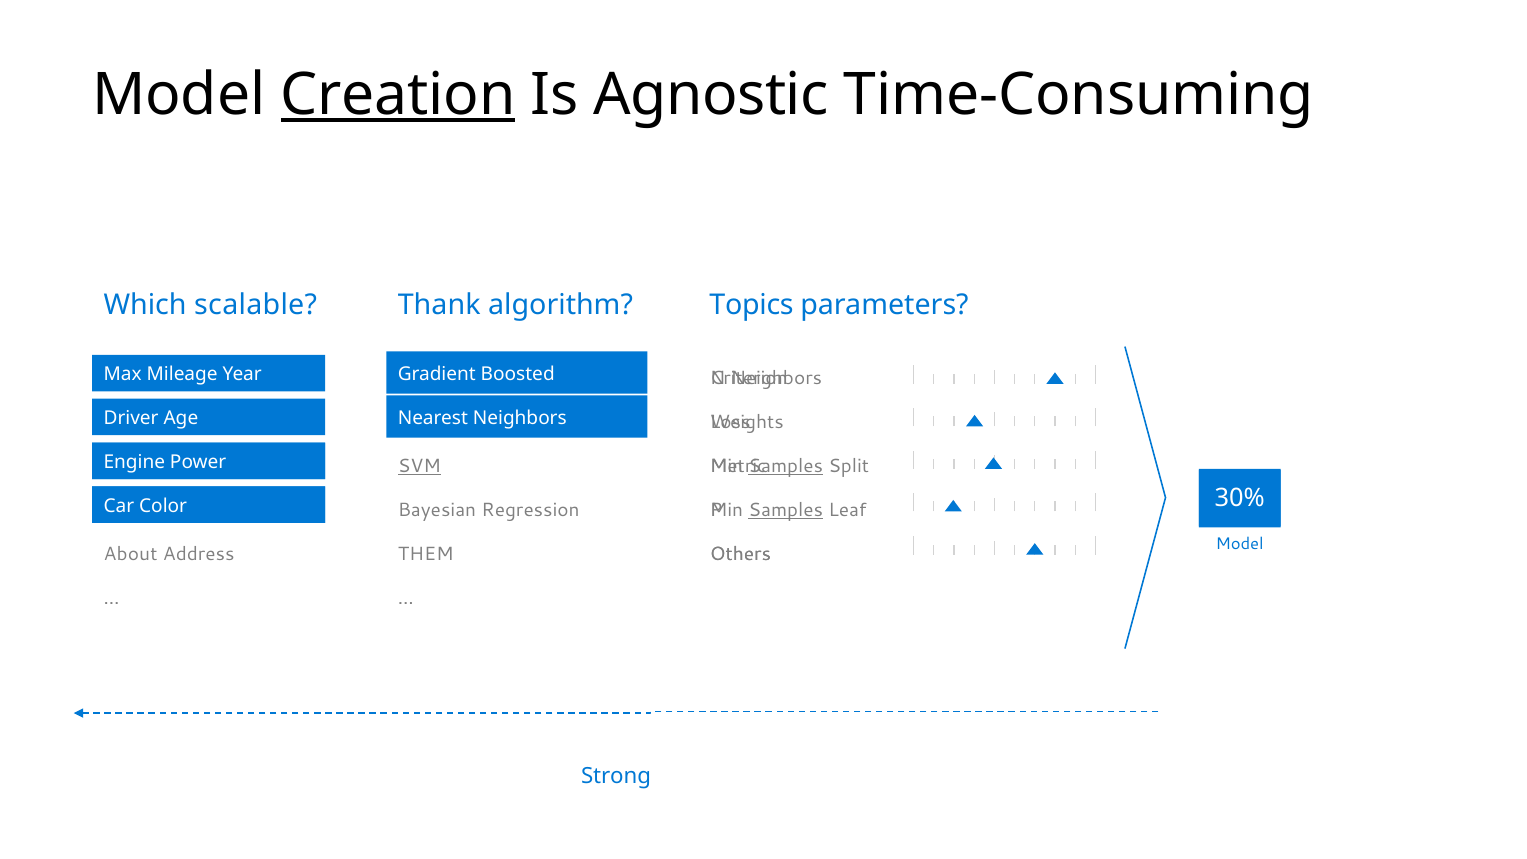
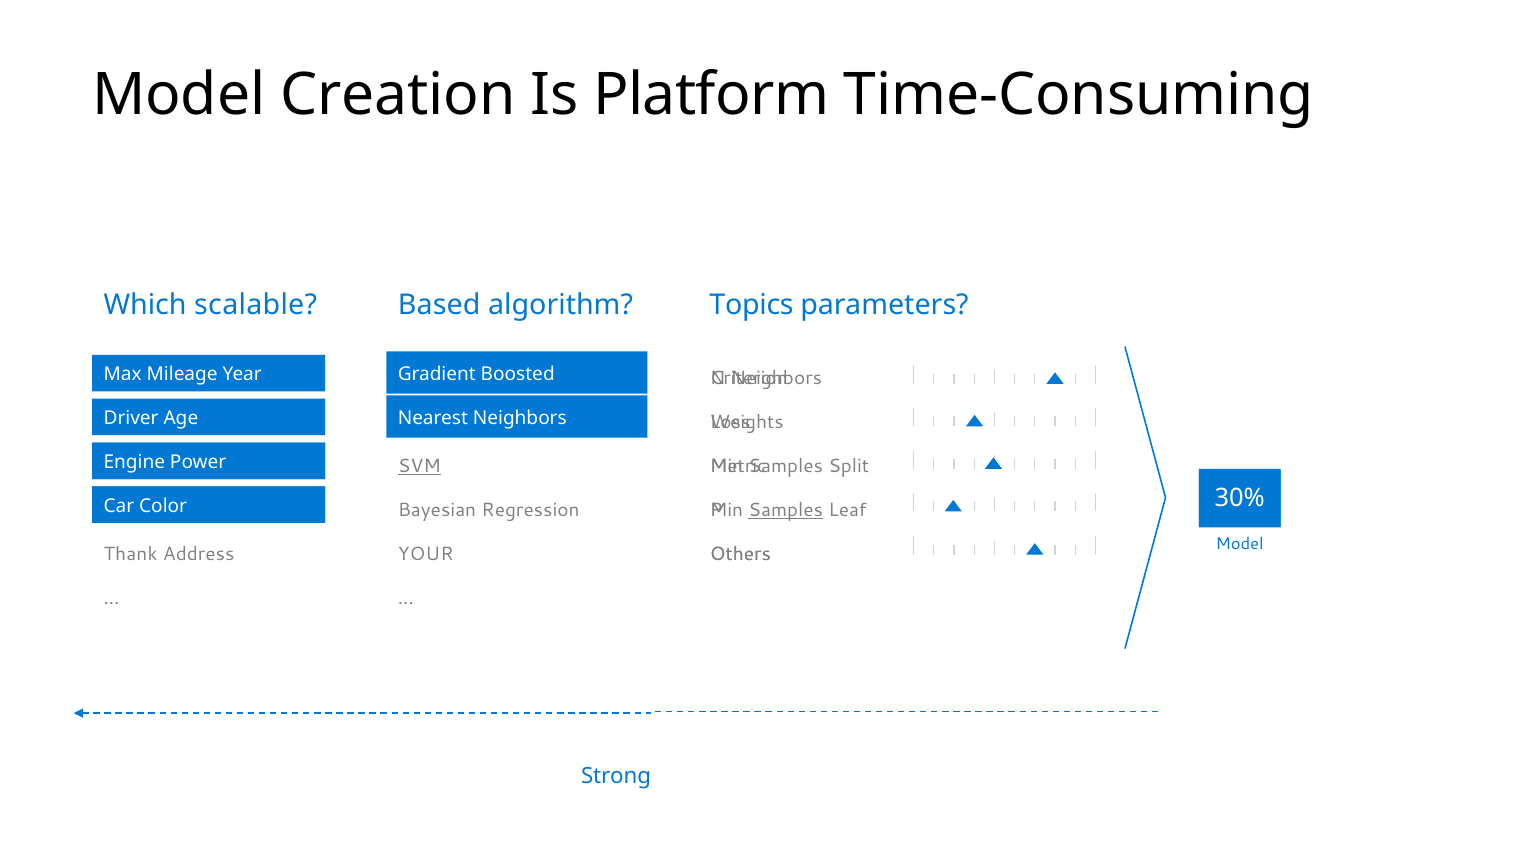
Creation underline: present -> none
Agnostic: Agnostic -> Platform
Thank: Thank -> Based
Samples at (786, 466) underline: present -> none
About: About -> Thank
THEM: THEM -> YOUR
